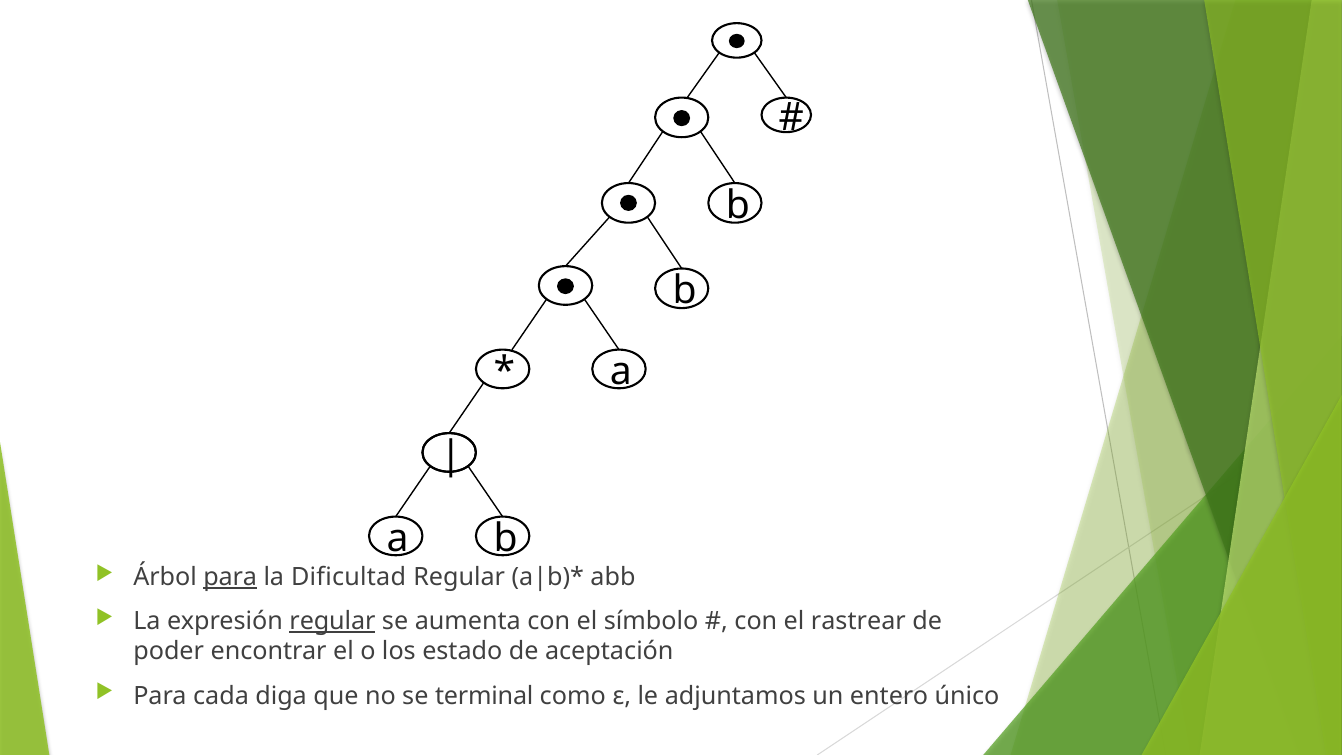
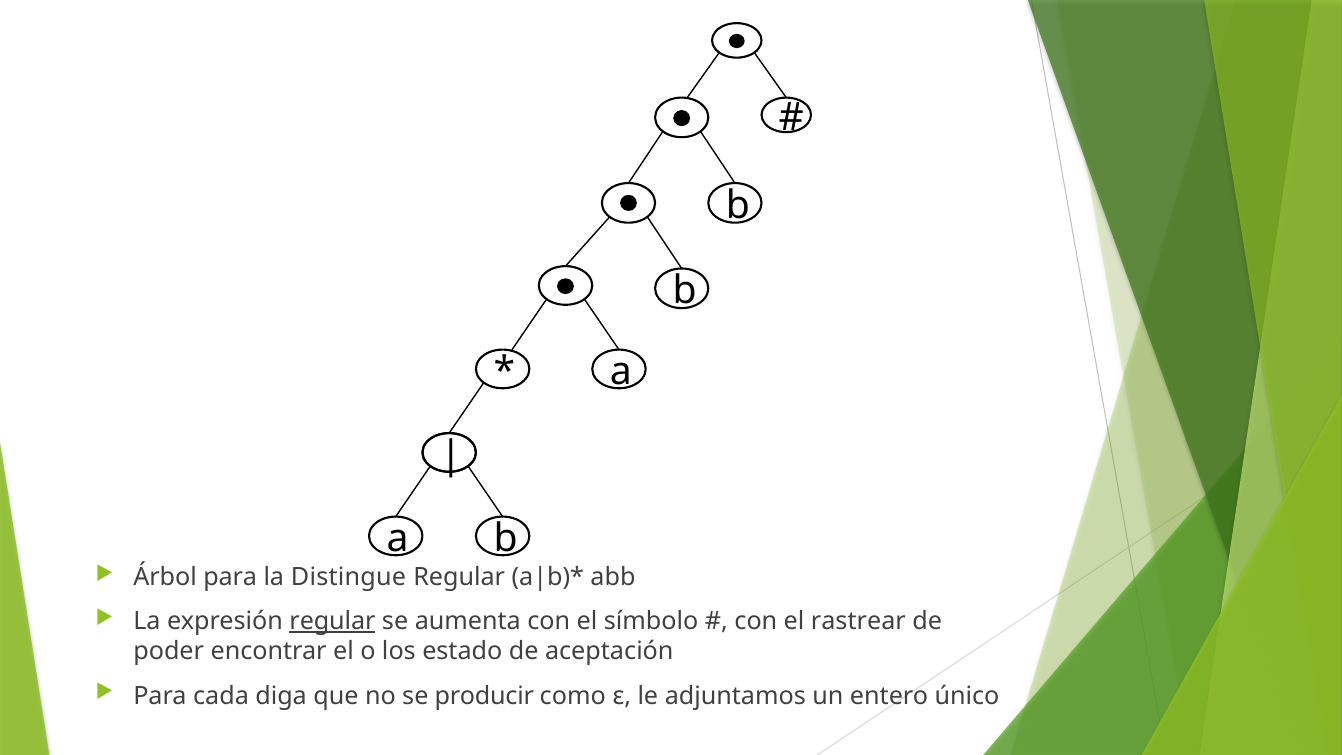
para at (230, 577) underline: present -> none
Dificultad: Dificultad -> Distingue
terminal: terminal -> producir
